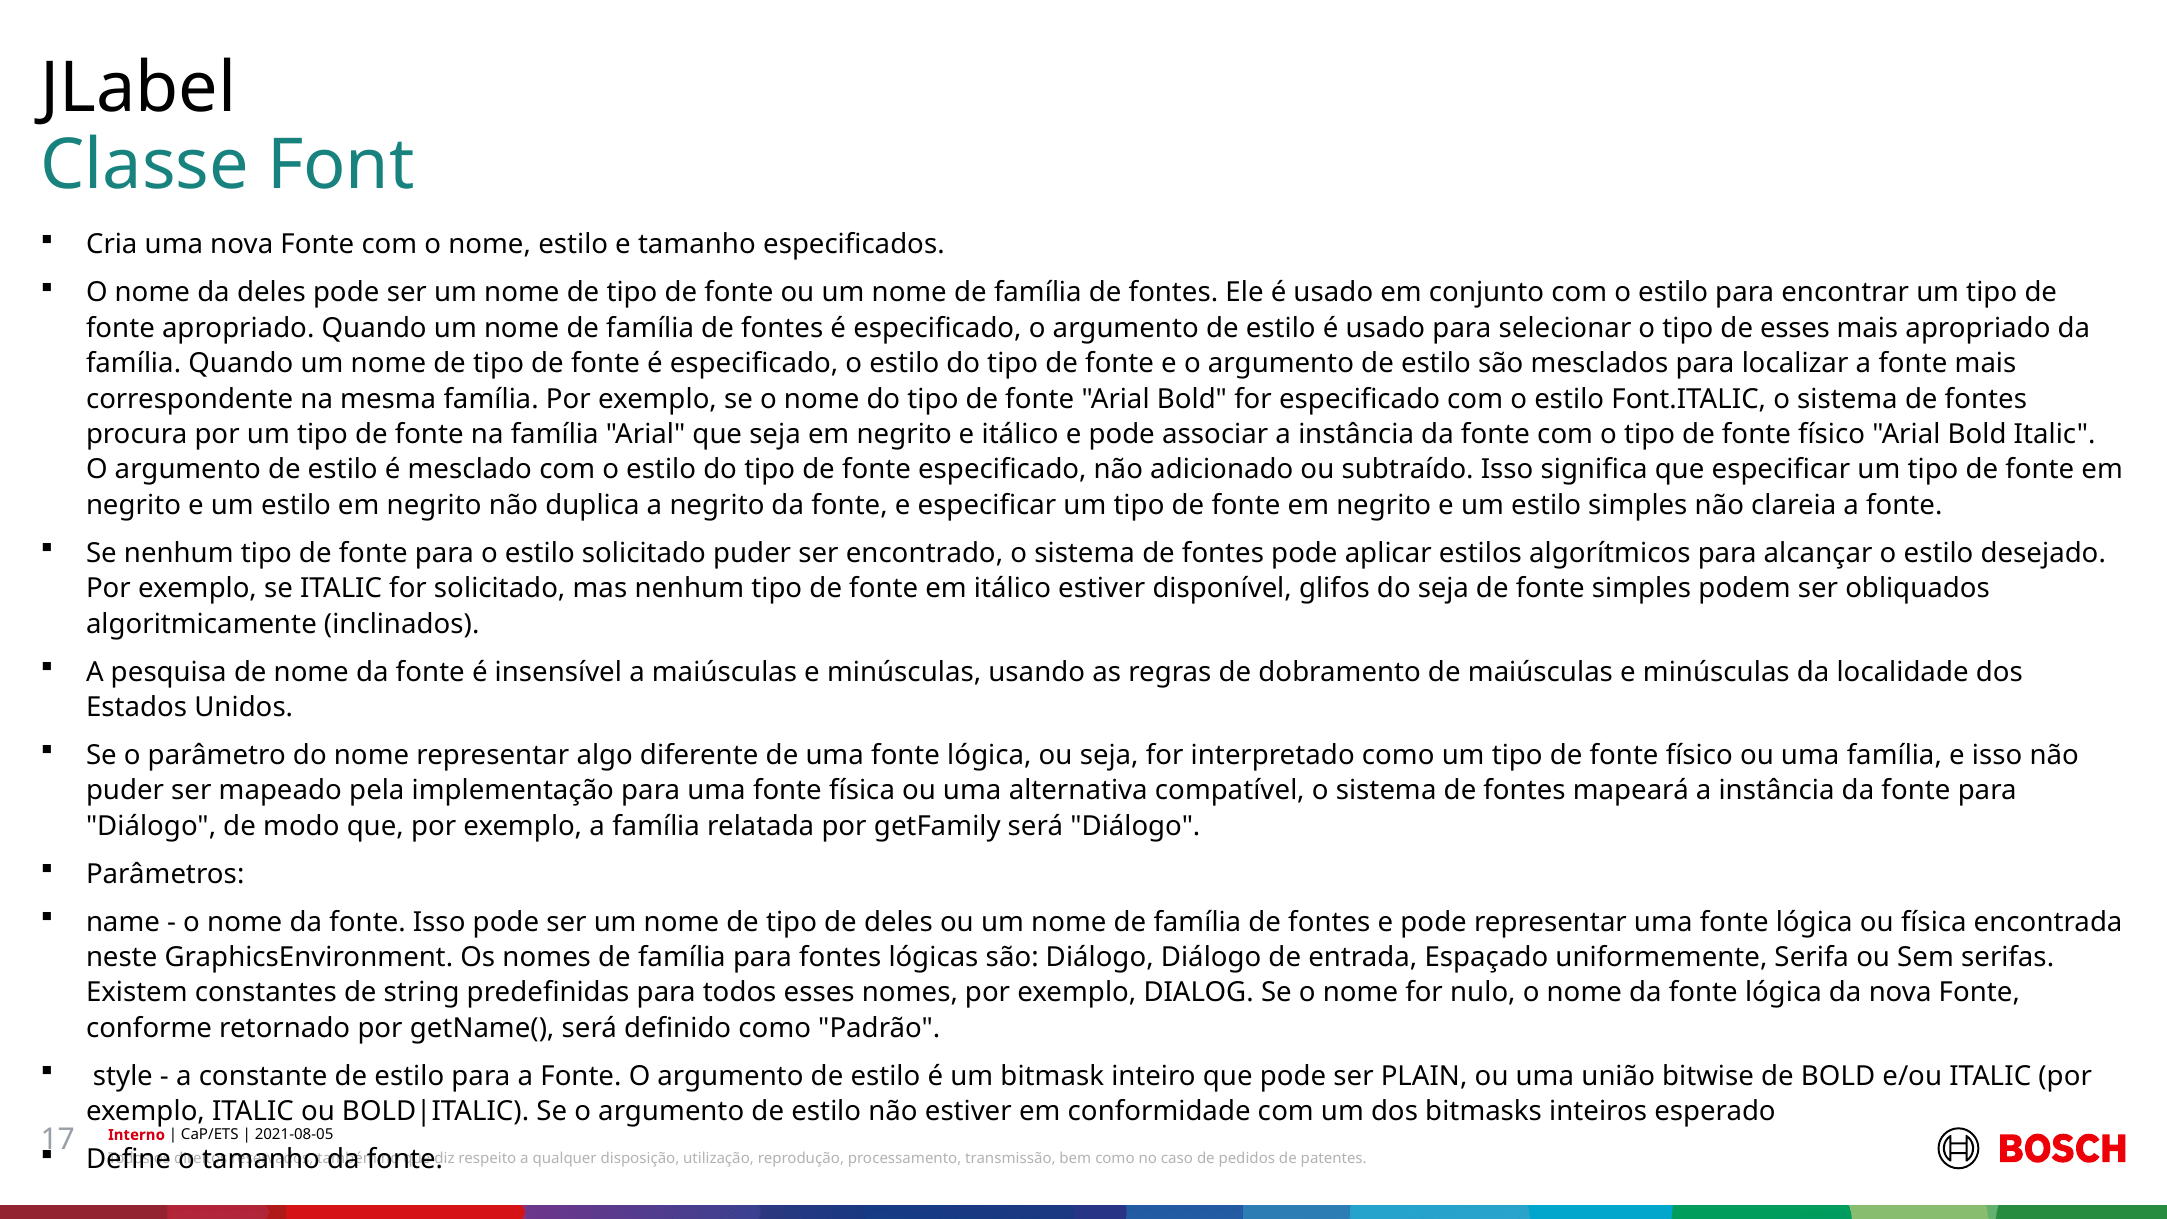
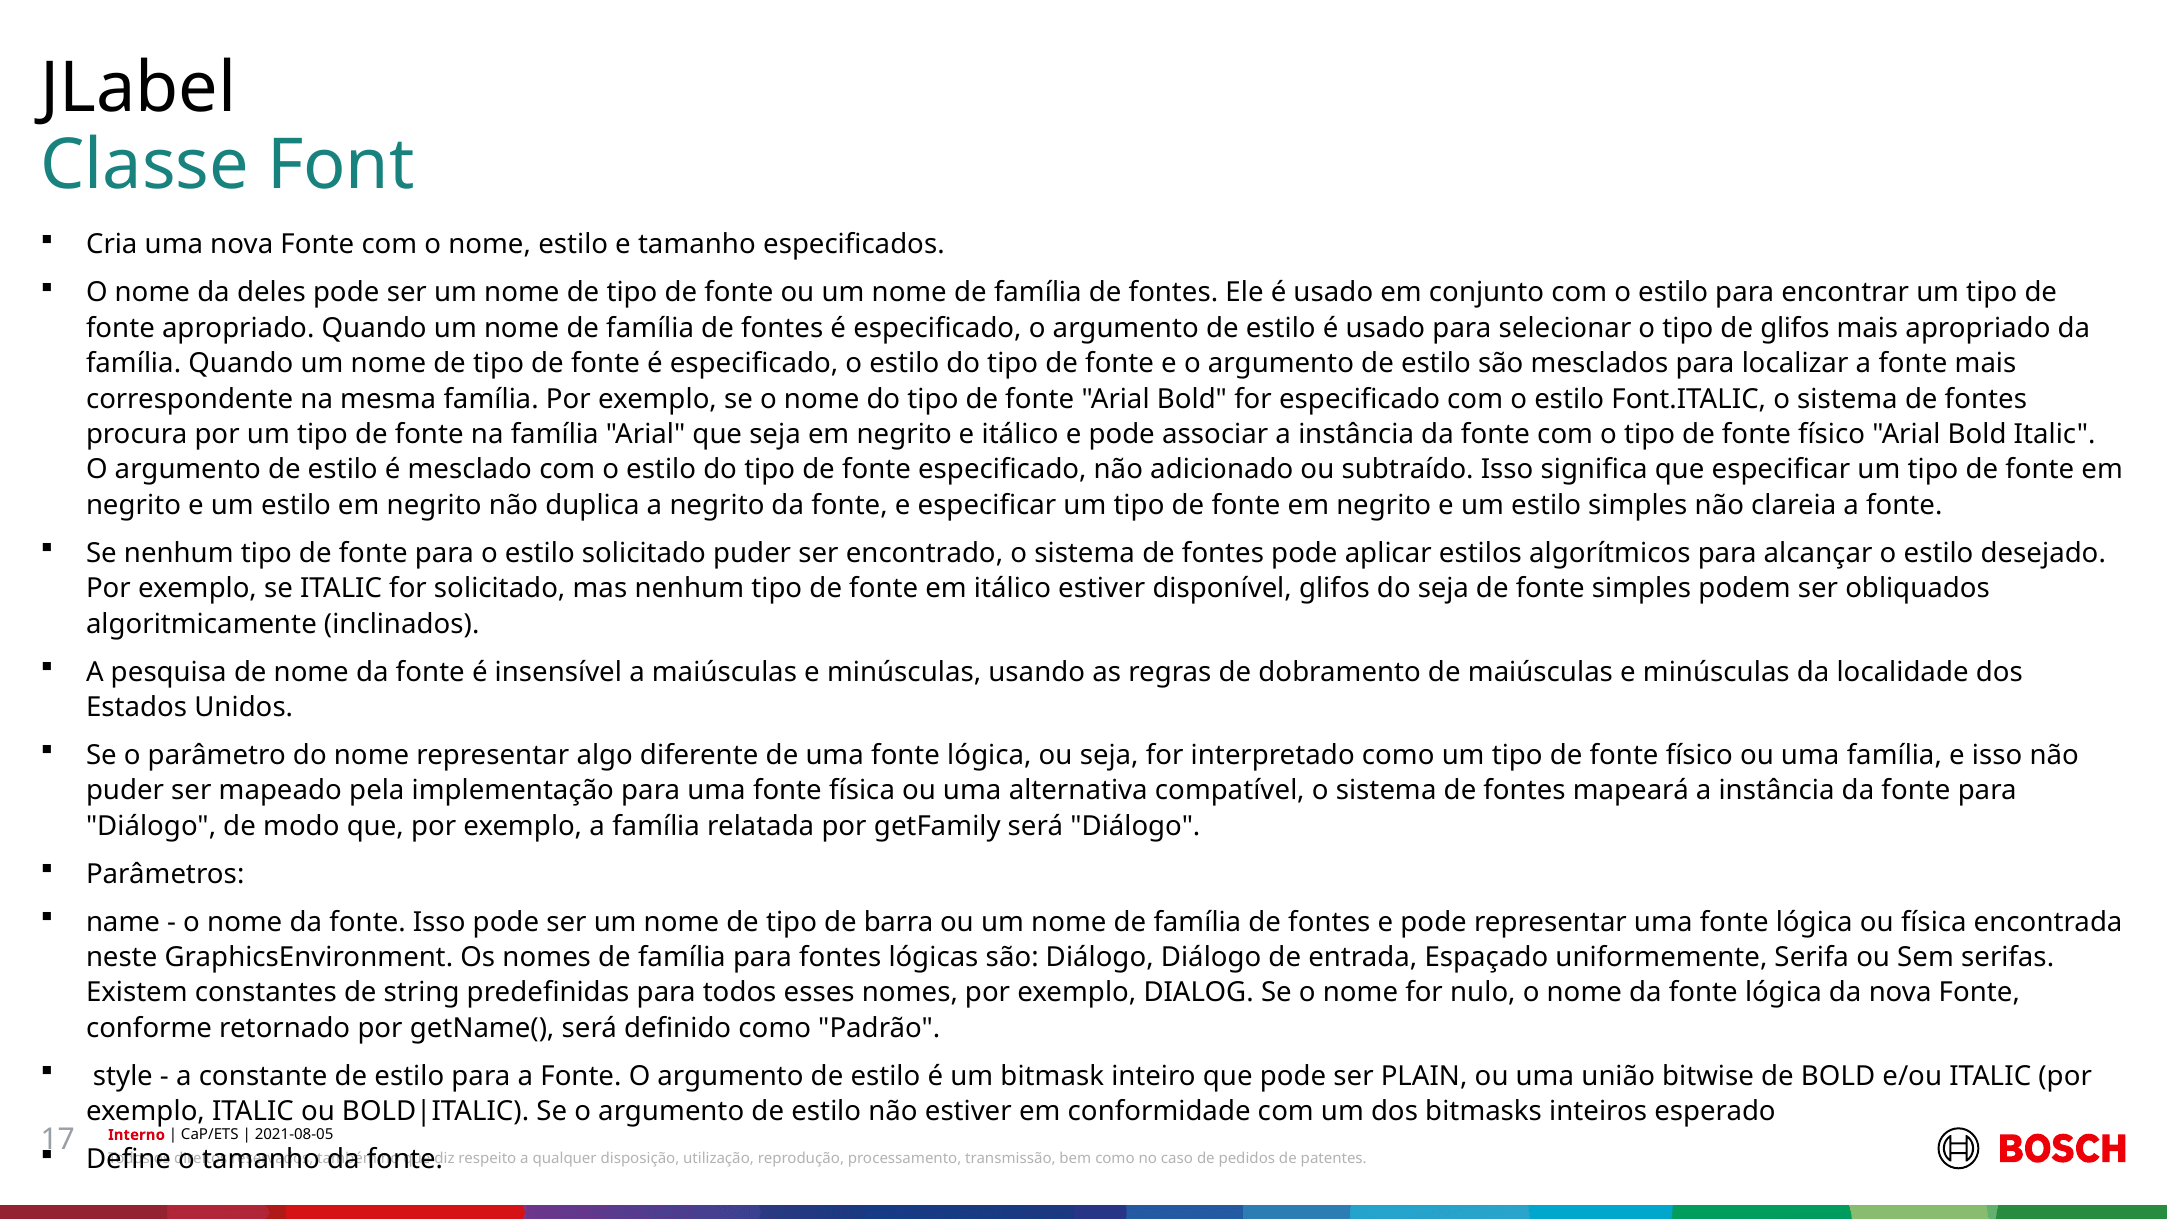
de esses: esses -> glifos
de deles: deles -> barra
